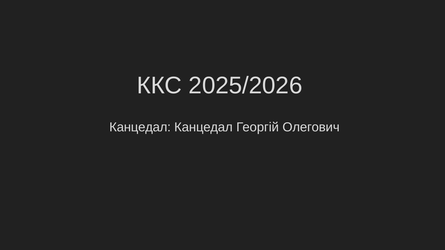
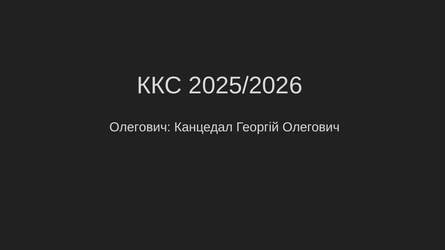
Канцедал at (140, 127): Канцедал -> Олегович
